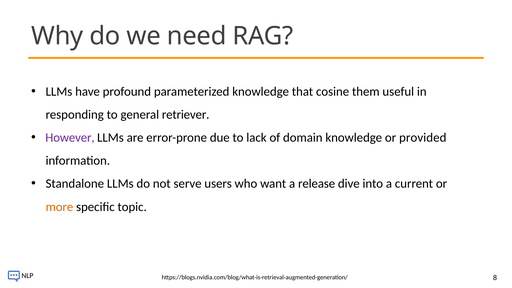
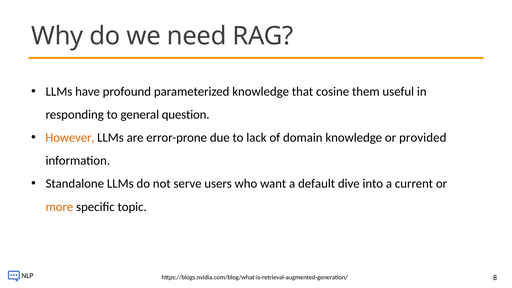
retriever: retriever -> question
However colour: purple -> orange
release: release -> default
